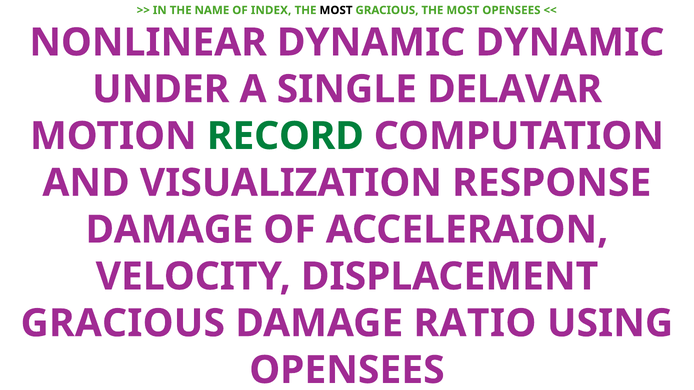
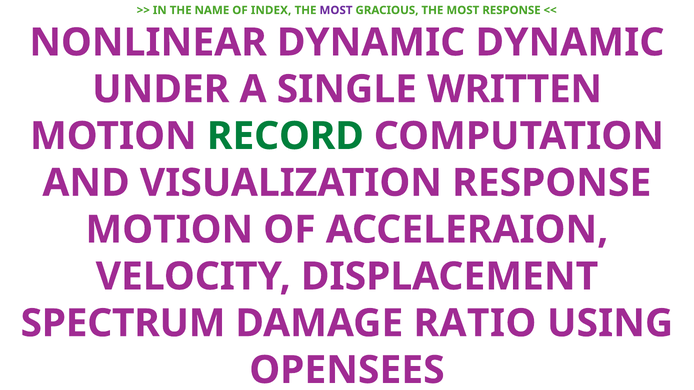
MOST at (336, 10) colour: black -> purple
MOST OPENSEES: OPENSEES -> RESPONSE
SINGLE DELAVAR: DELAVAR -> WRITTEN
DAMAGE at (169, 230): DAMAGE -> MOTION
GRACIOUS at (123, 324): GRACIOUS -> SPECTRUM
